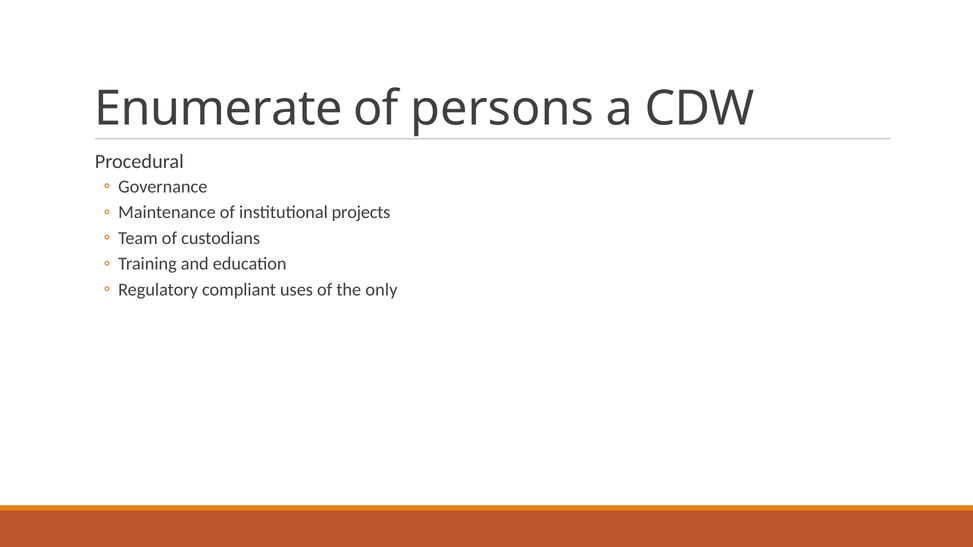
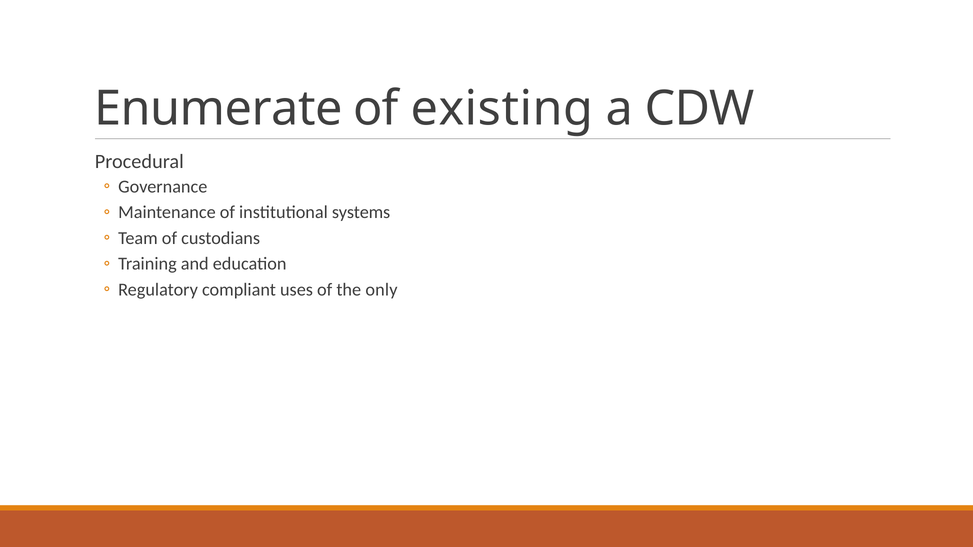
persons: persons -> existing
projects: projects -> systems
